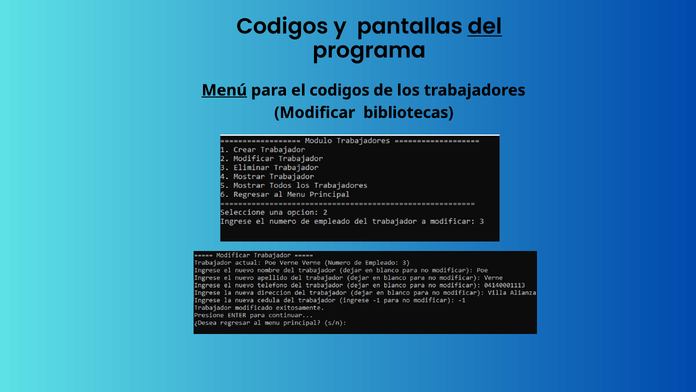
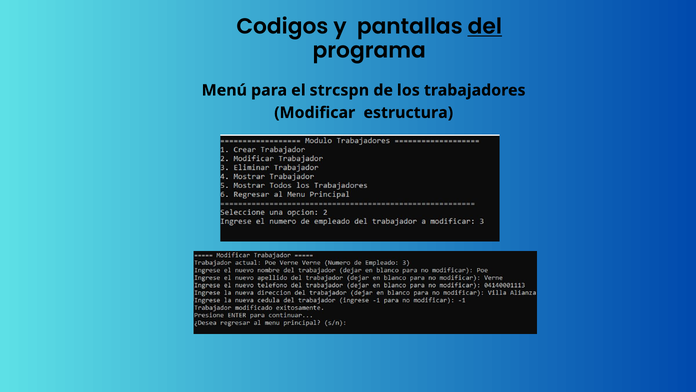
Menú underline: present -> none
el codigos: codigos -> strcspn
bibliotecas: bibliotecas -> estructura
